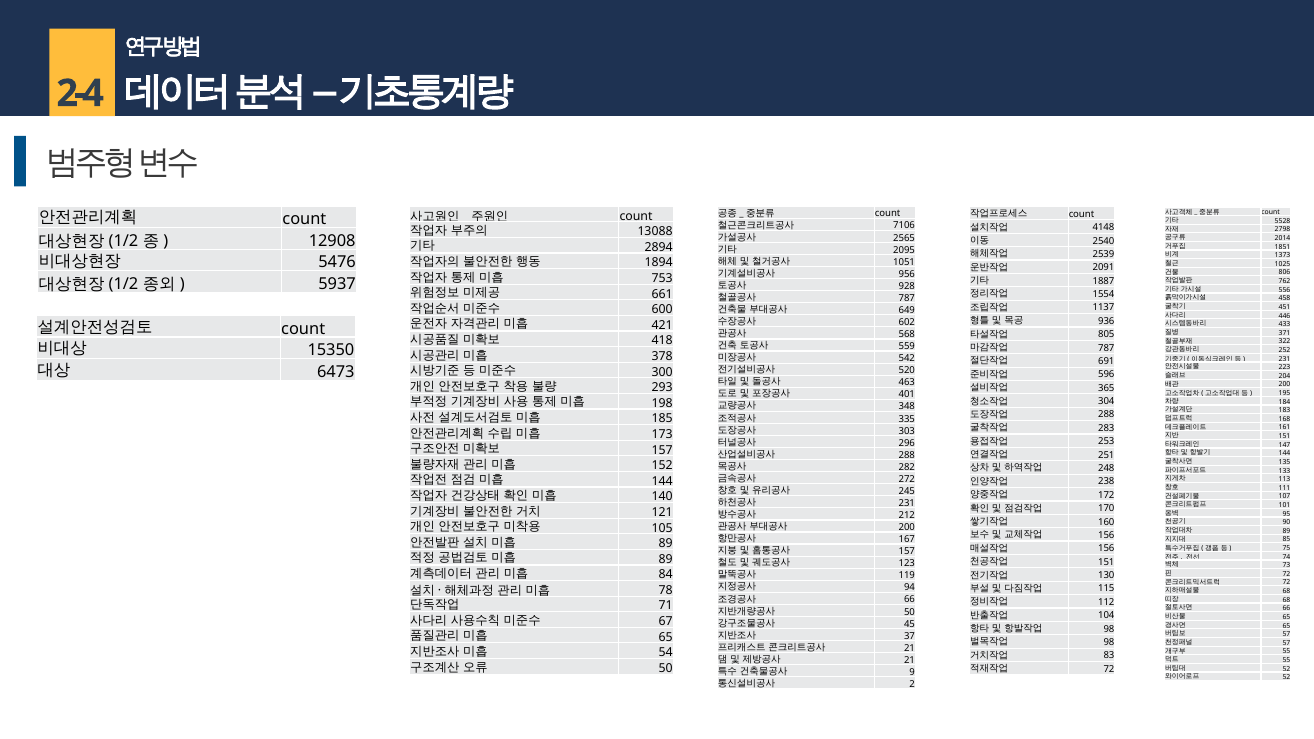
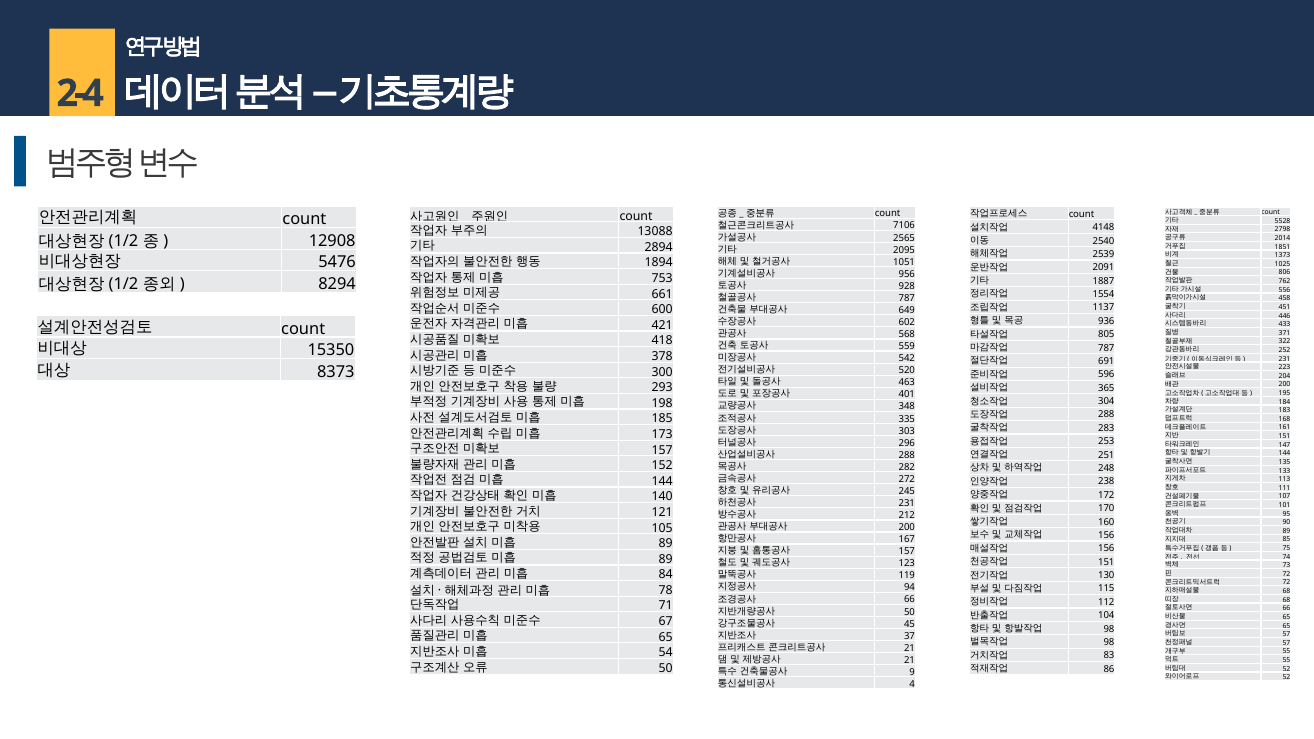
5937: 5937 -> 8294
6473: 6473 -> 8373
72 at (1109, 669): 72 -> 86
2: 2 -> 4
